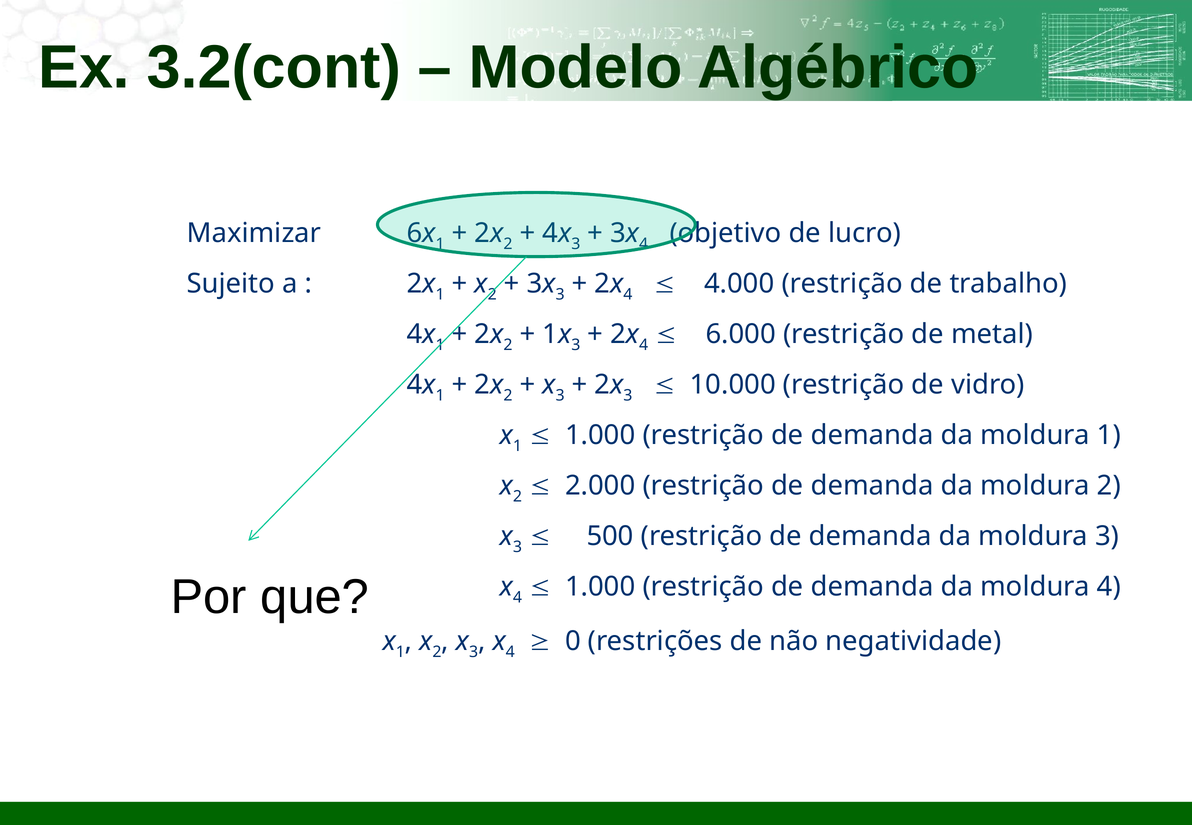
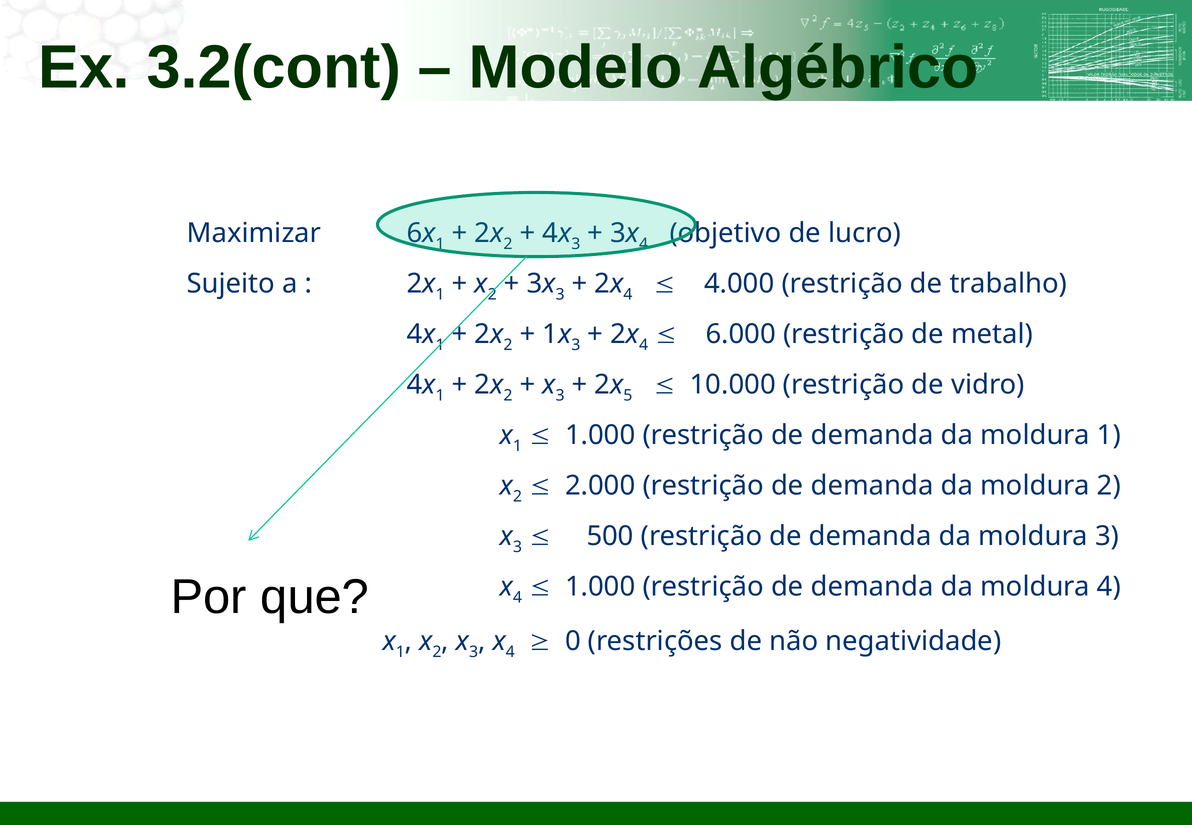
3 at (628, 395): 3 -> 5
